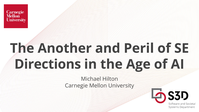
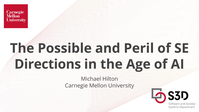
Another: Another -> Possible
